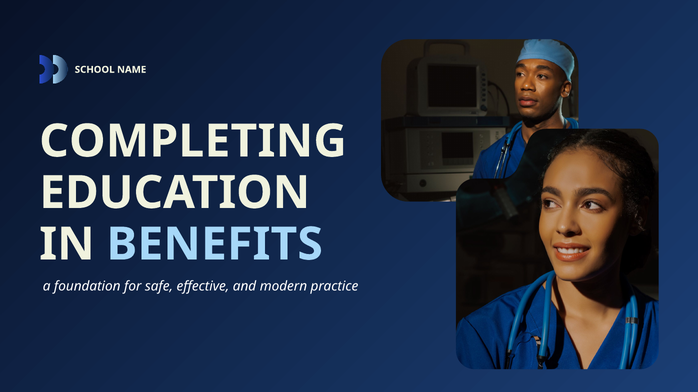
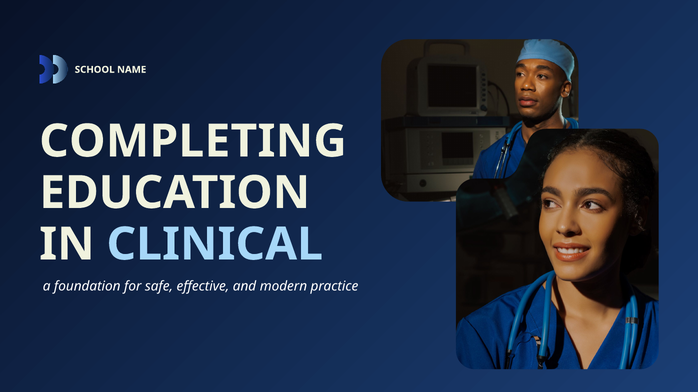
BENEFITS: BENEFITS -> CLINICAL
